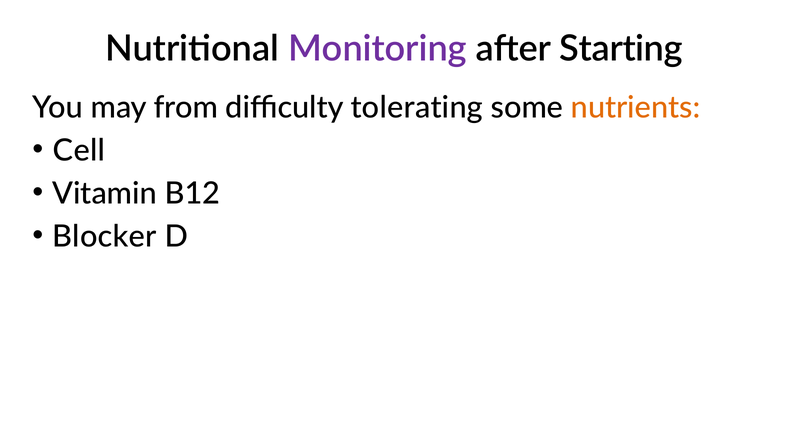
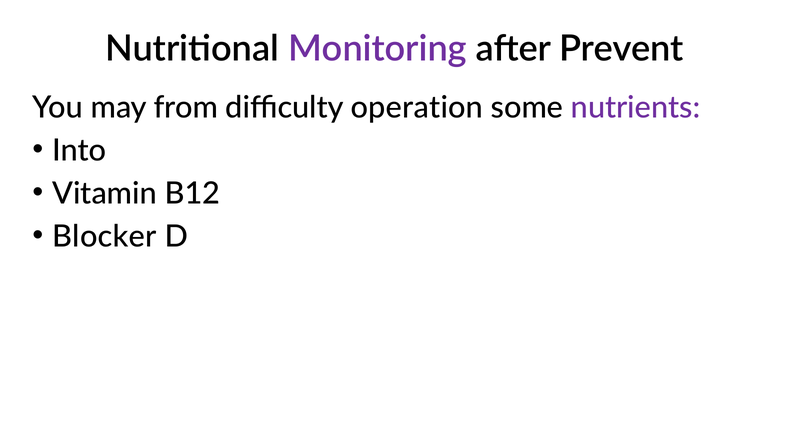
Starting: Starting -> Prevent
tolerating: tolerating -> operation
nutrients colour: orange -> purple
Cell: Cell -> Into
